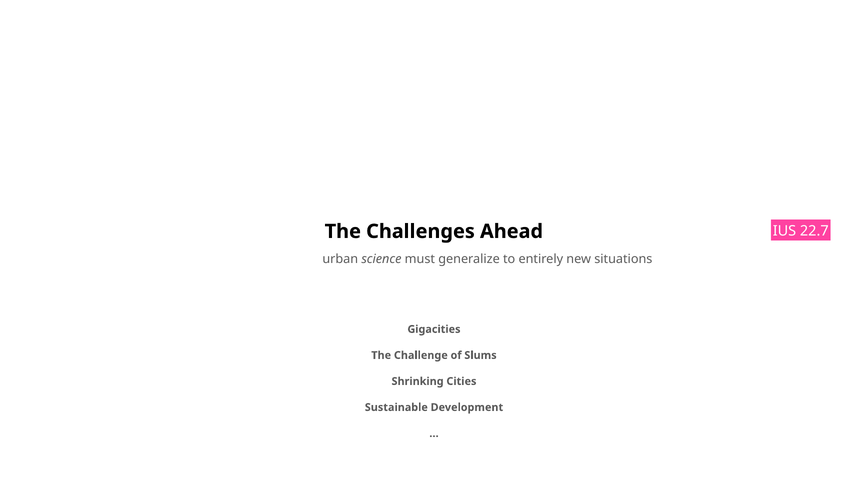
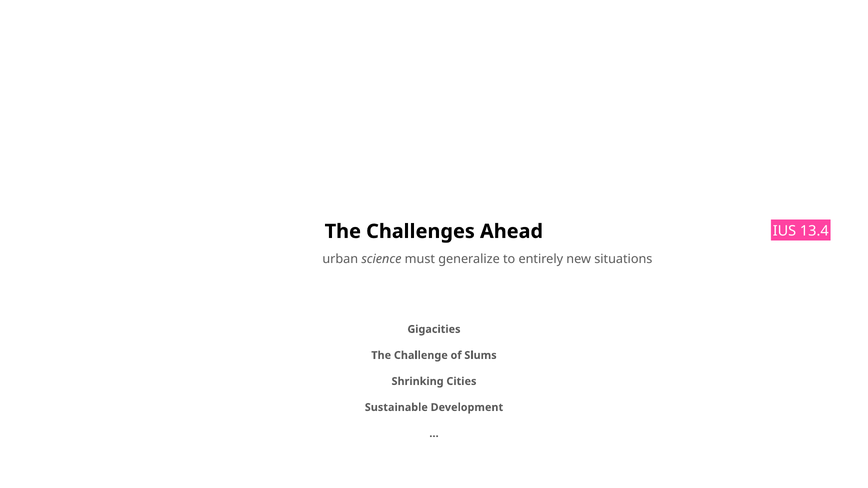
22.7: 22.7 -> 13.4
